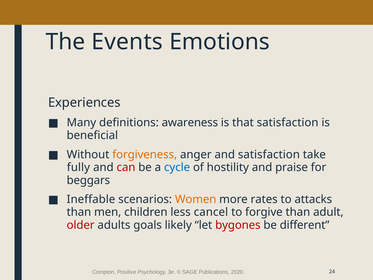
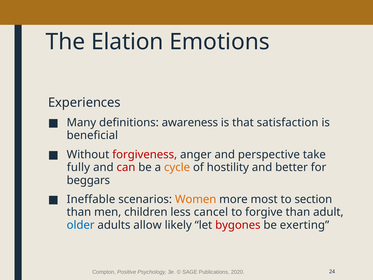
Events: Events -> Elation
forgiveness colour: orange -> red
and satisfaction: satisfaction -> perspective
cycle colour: blue -> orange
praise: praise -> better
rates: rates -> most
attacks: attacks -> section
older colour: red -> blue
goals: goals -> allow
different: different -> exerting
